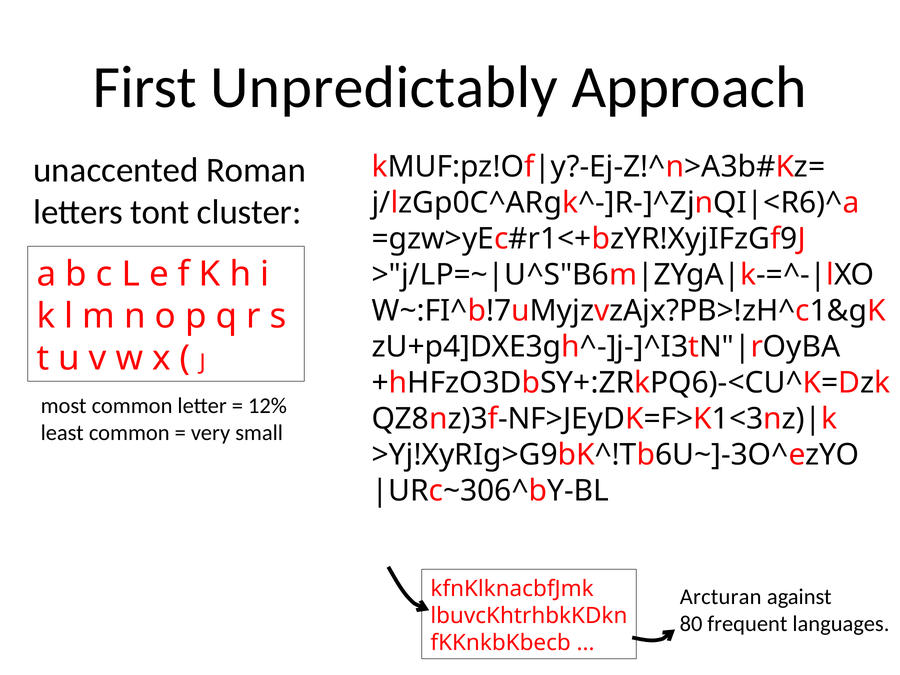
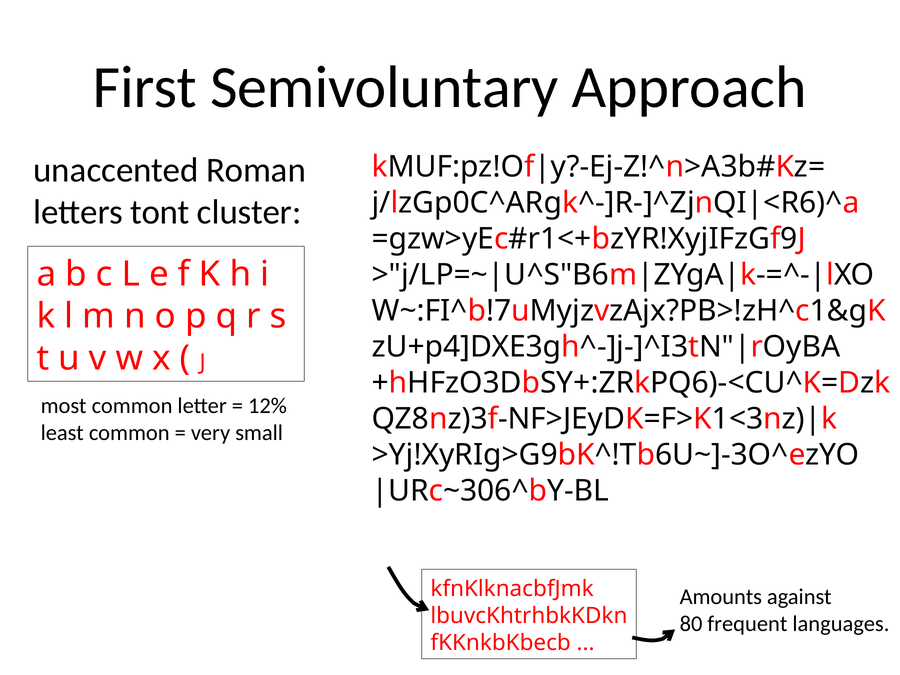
Unpredictably: Unpredictably -> Semivoluntary
Arcturan: Arcturan -> Amounts
